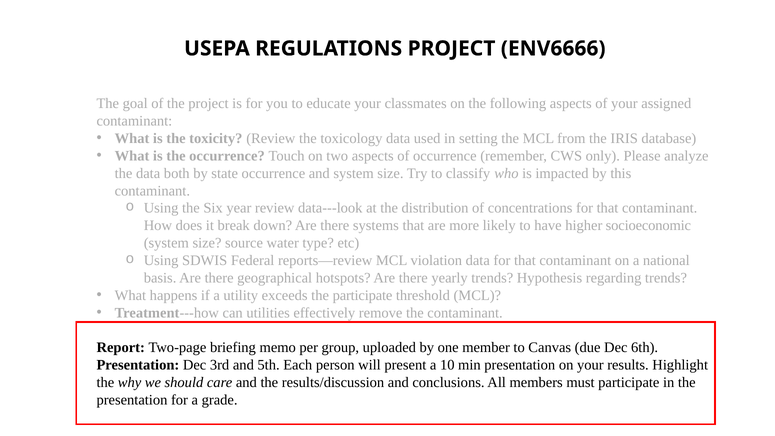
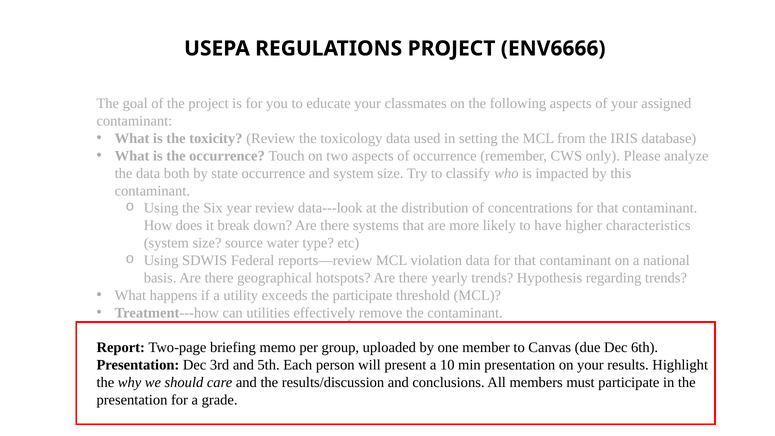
socioeconomic: socioeconomic -> characteristics
